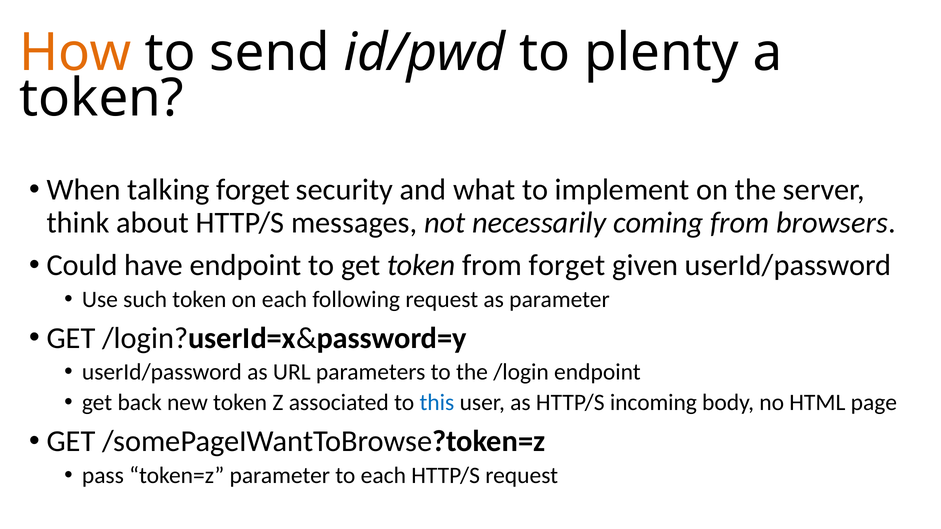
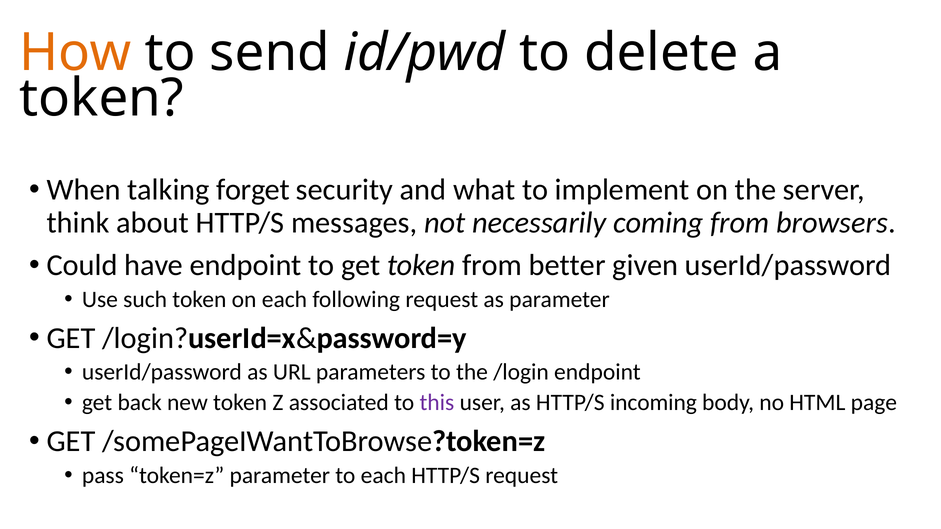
plenty: plenty -> delete
from forget: forget -> better
this colour: blue -> purple
